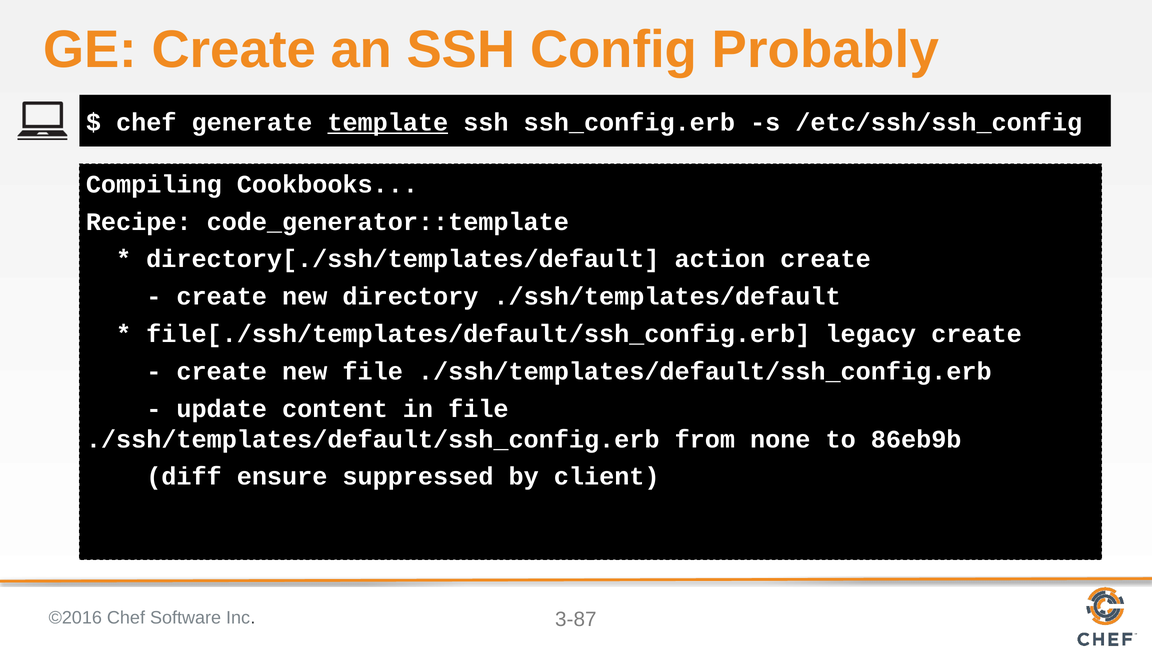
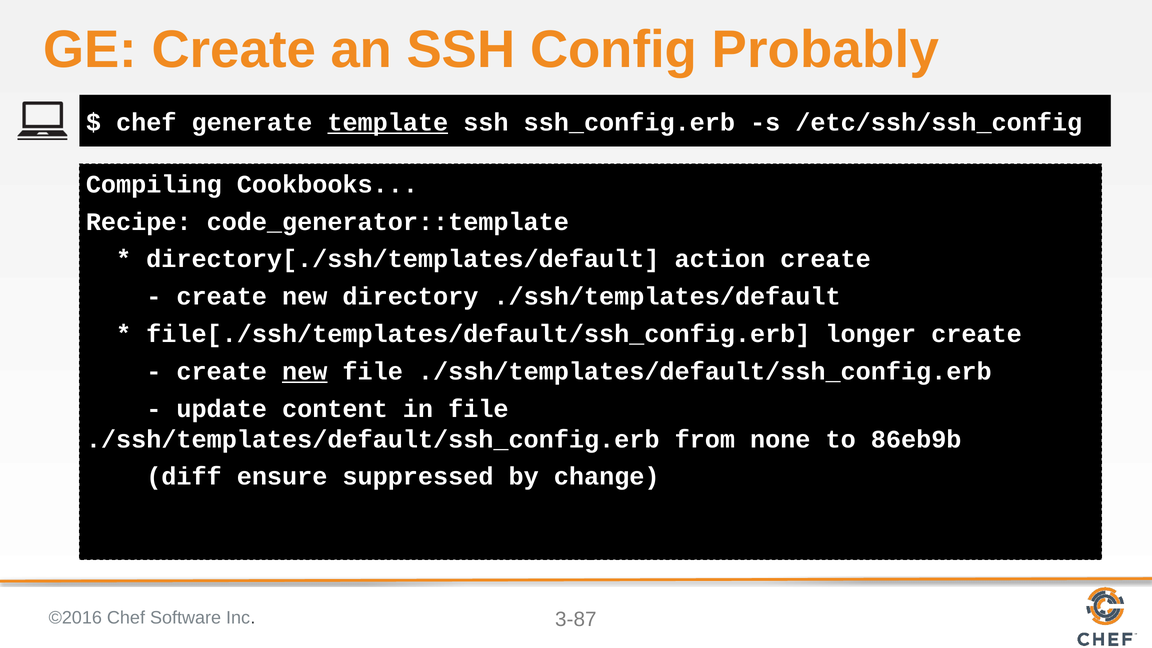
legacy: legacy -> longer
new at (305, 371) underline: none -> present
client: client -> change
